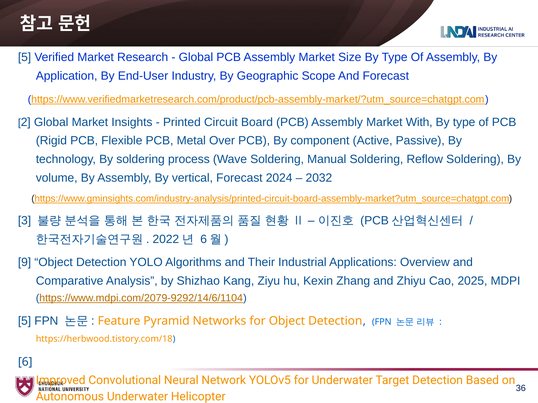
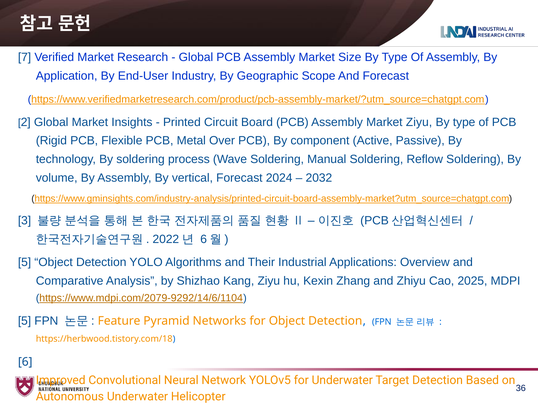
5 at (25, 57): 5 -> 7
Market With: With -> Ziyu
9 at (25, 263): 9 -> 5
